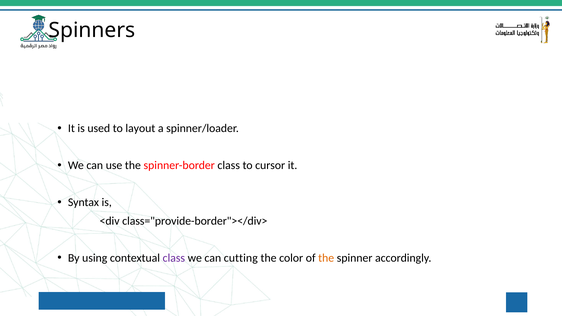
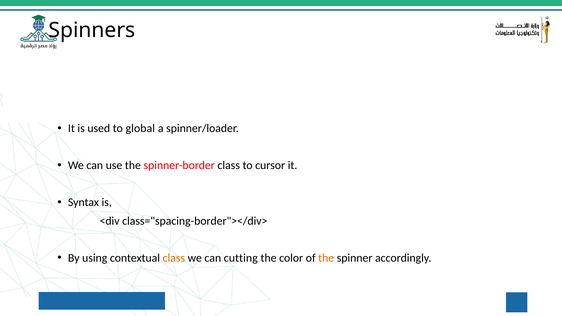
layout: layout -> global
class="provide-border"></div>: class="provide-border"></div> -> class="spacing-border"></div>
class at (174, 258) colour: purple -> orange
